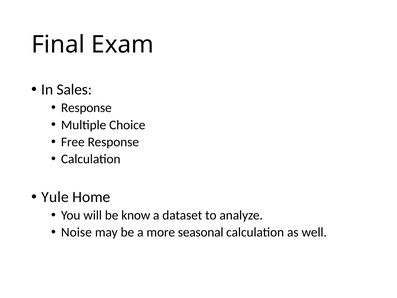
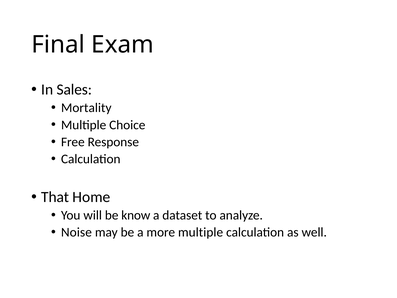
Response at (86, 108): Response -> Mortality
Yule: Yule -> That
more seasonal: seasonal -> multiple
